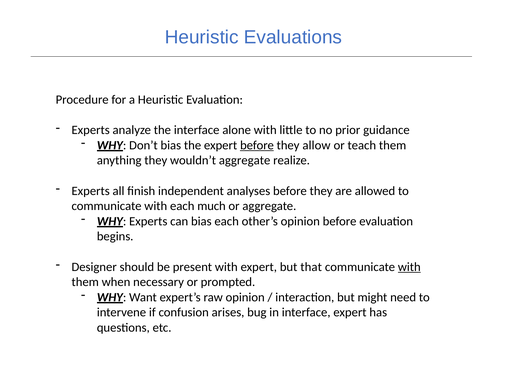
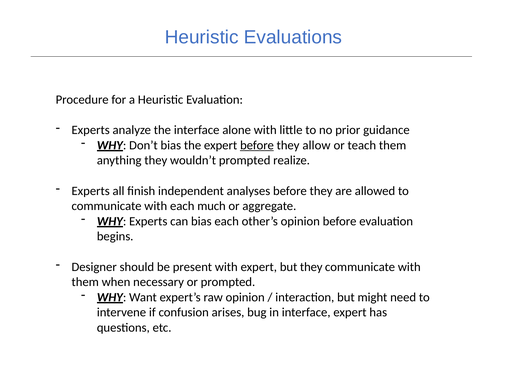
wouldn’t aggregate: aggregate -> prompted
but that: that -> they
with at (409, 267) underline: present -> none
